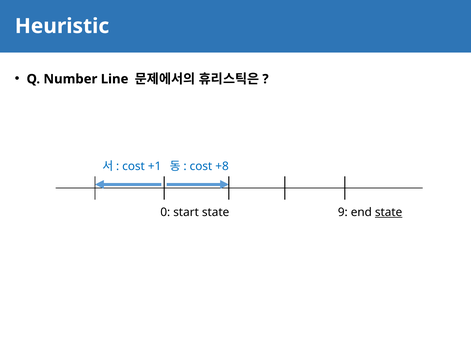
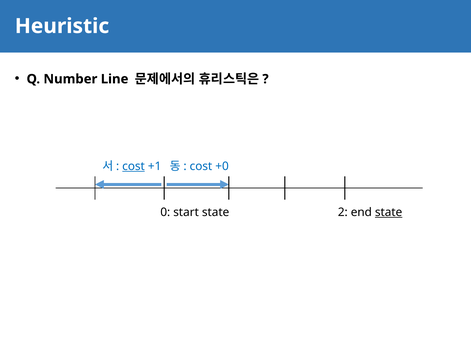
cost at (134, 166) underline: none -> present
+8: +8 -> +0
9: 9 -> 2
